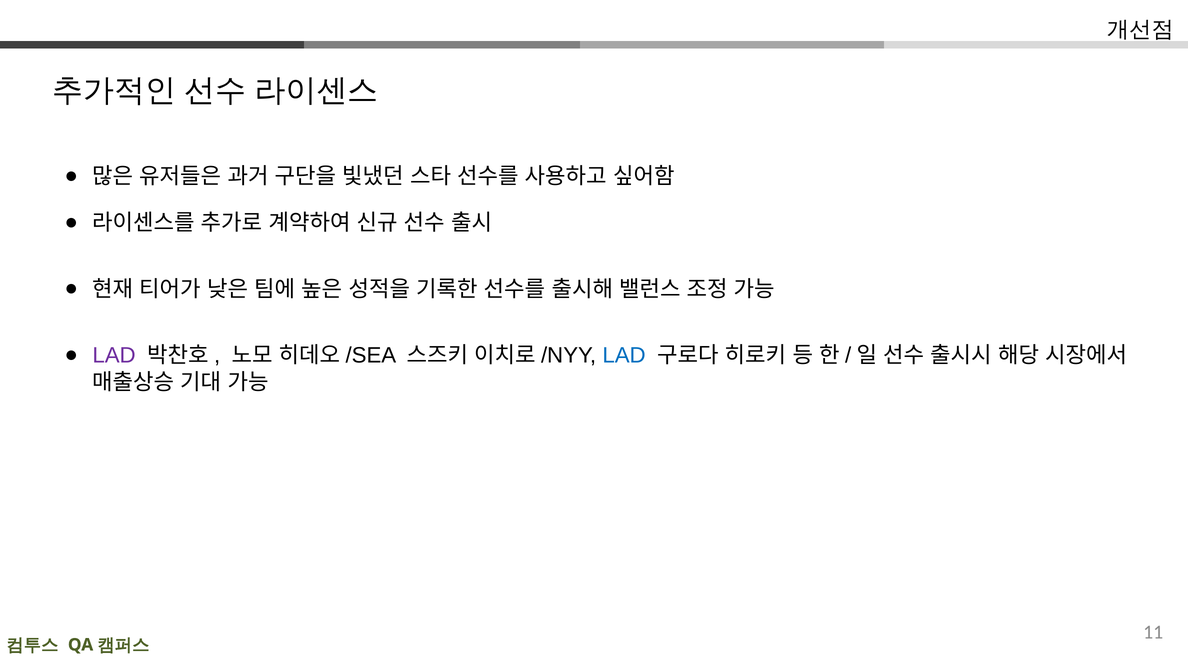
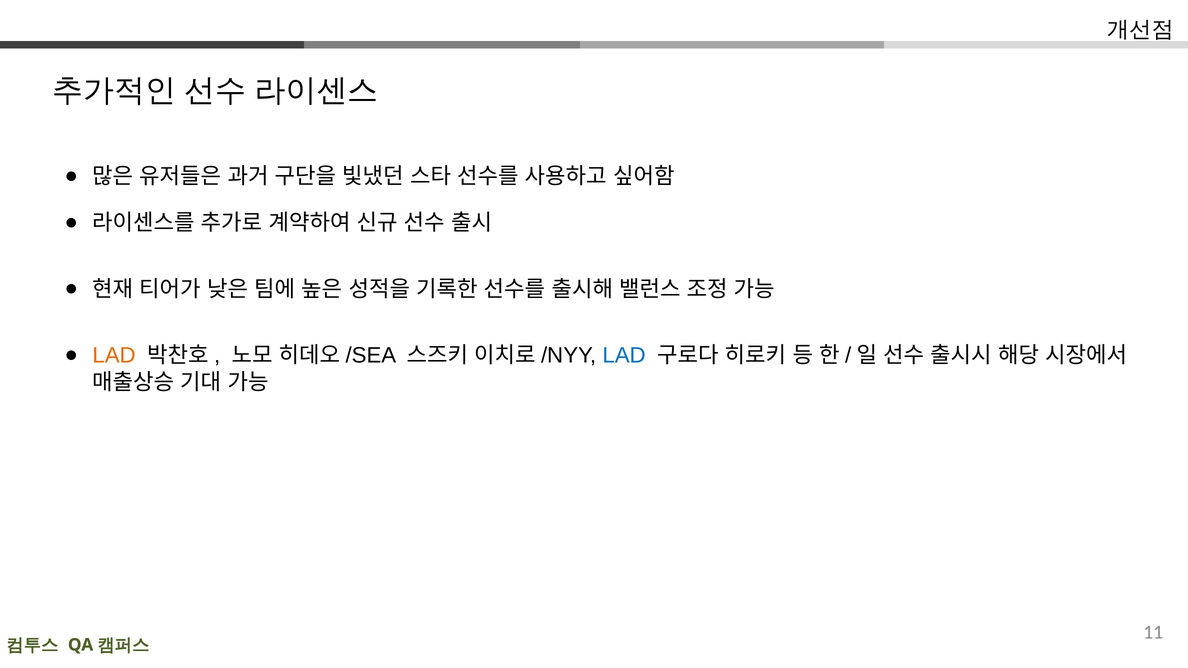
LAD at (114, 356) colour: purple -> orange
